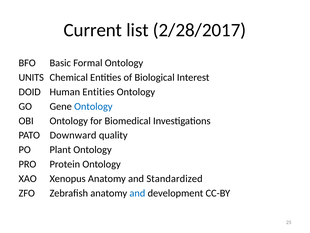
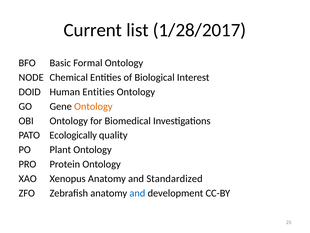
2/28/2017: 2/28/2017 -> 1/28/2017
UNITS: UNITS -> NODE
Ontology at (93, 106) colour: blue -> orange
Downward: Downward -> Ecologically
